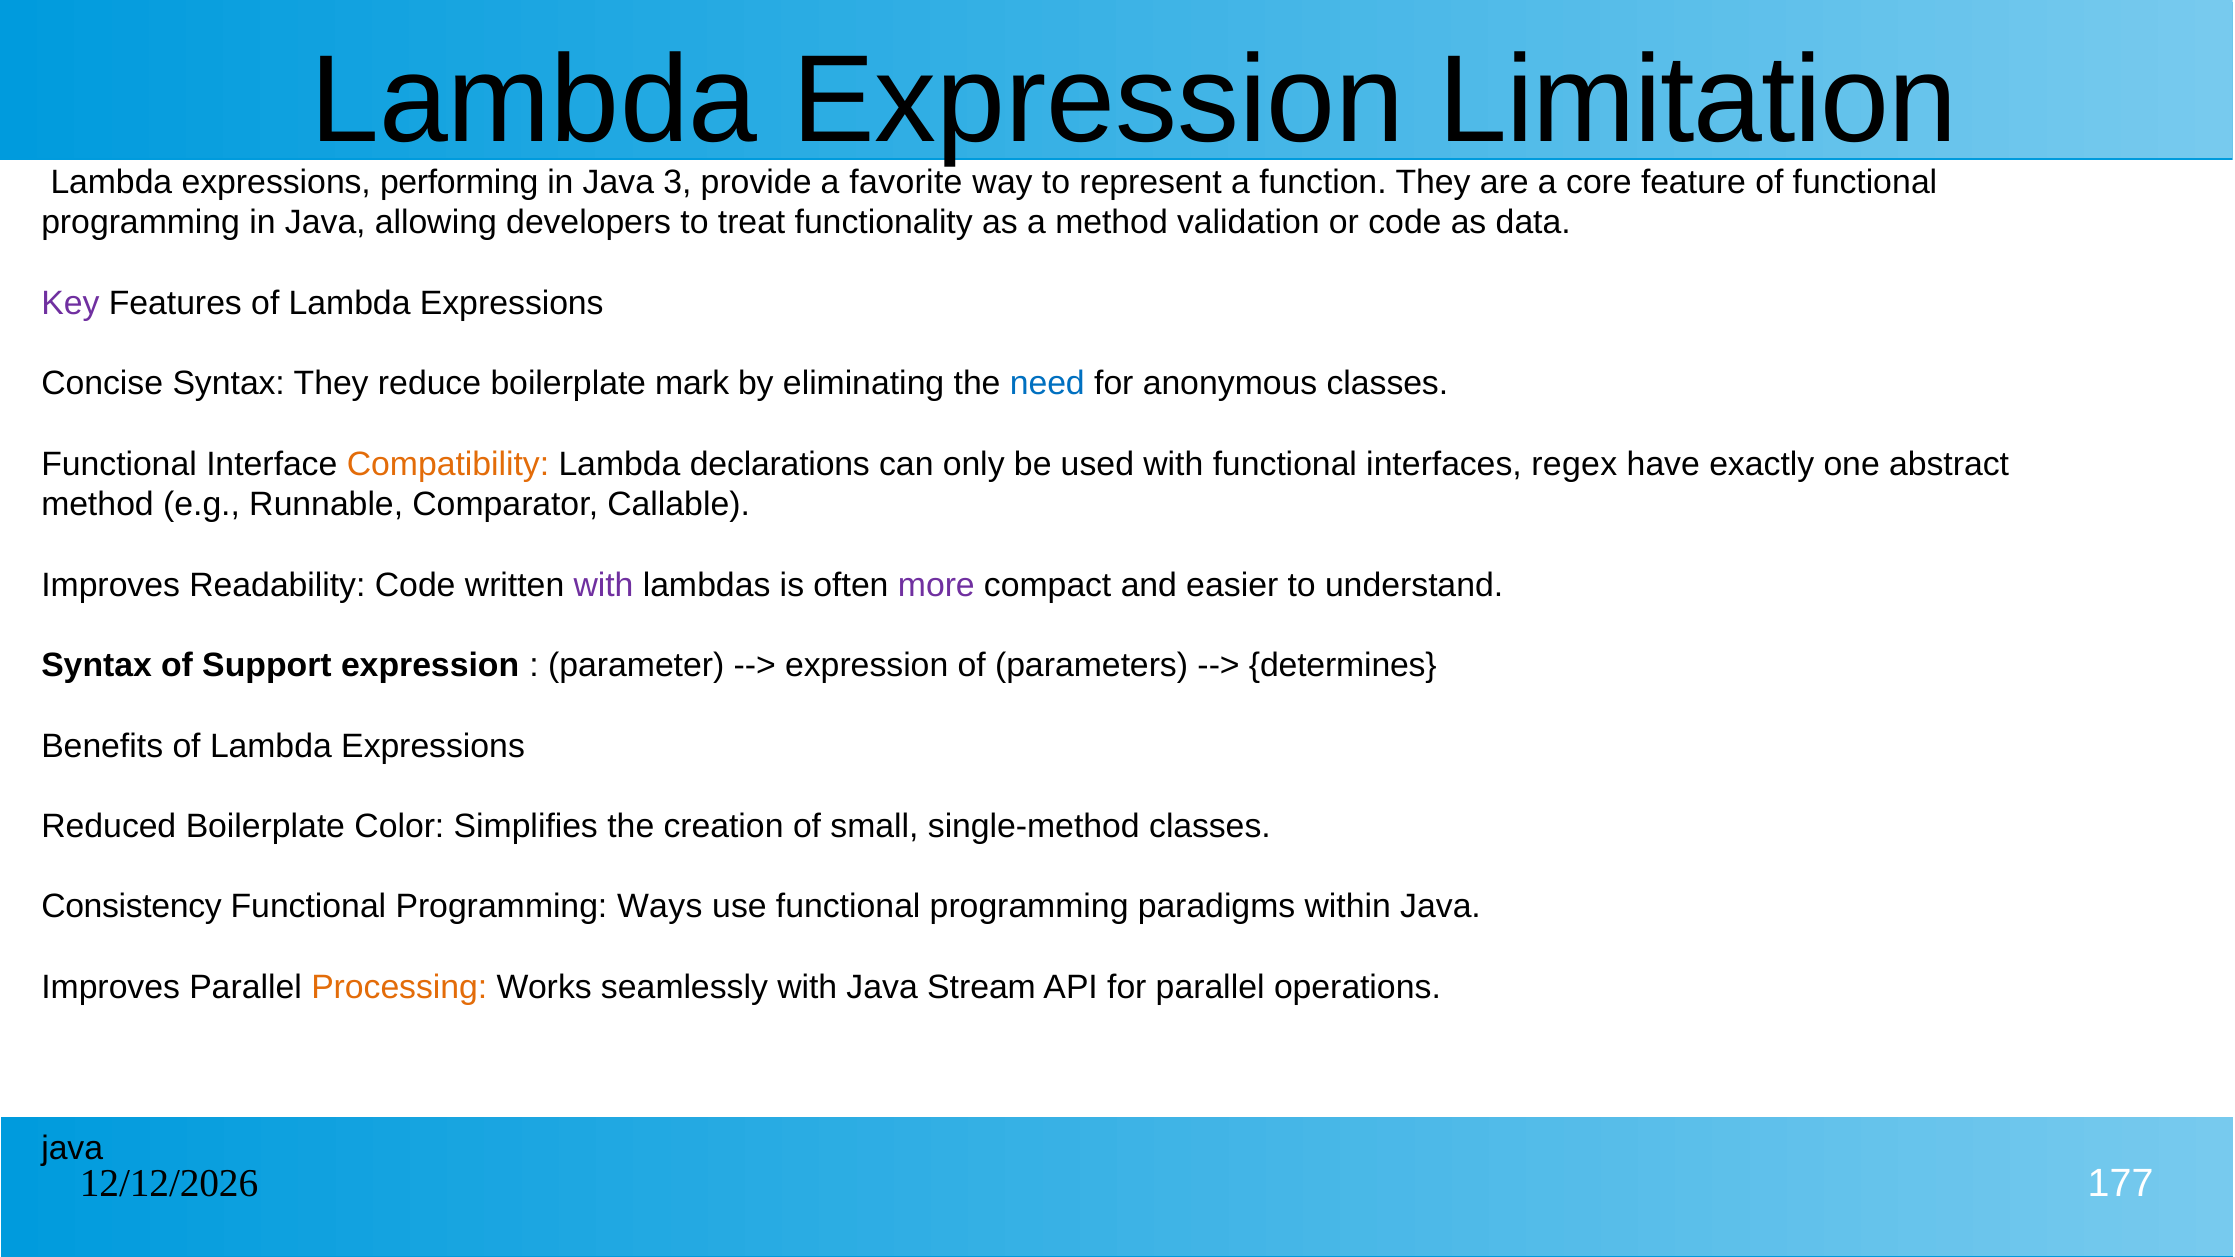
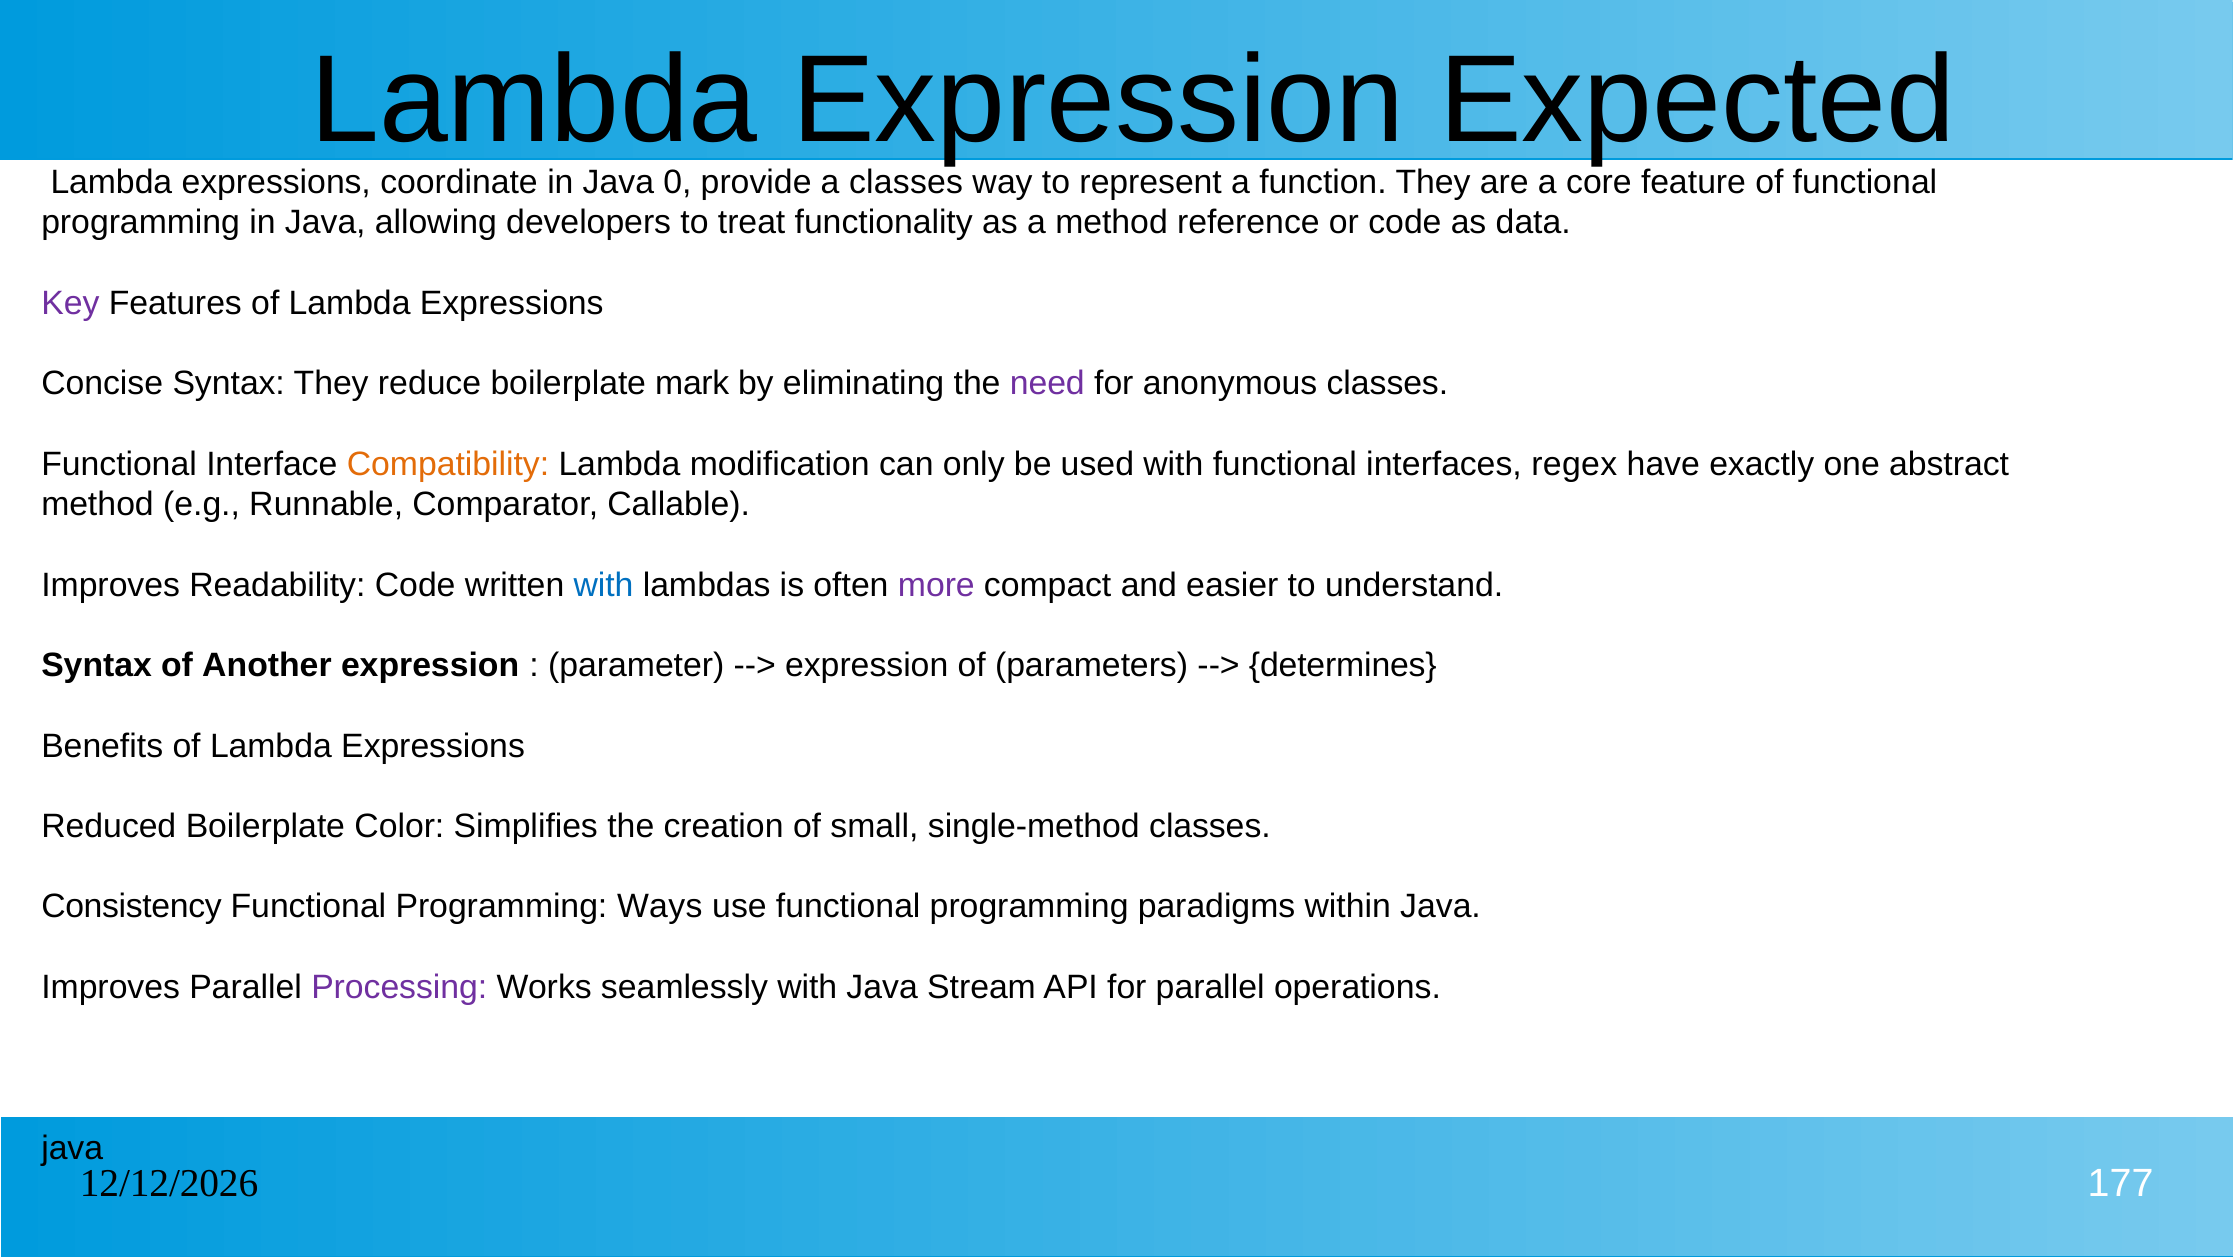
Limitation: Limitation -> Expected
performing: performing -> coordinate
3: 3 -> 0
a favorite: favorite -> classes
validation: validation -> reference
need colour: blue -> purple
declarations: declarations -> modification
with at (604, 585) colour: purple -> blue
Support: Support -> Another
Processing colour: orange -> purple
